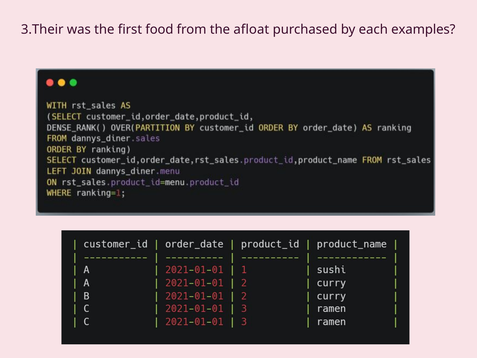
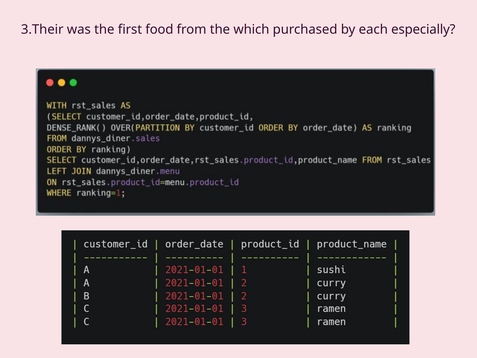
afloat: afloat -> which
examples: examples -> especially
